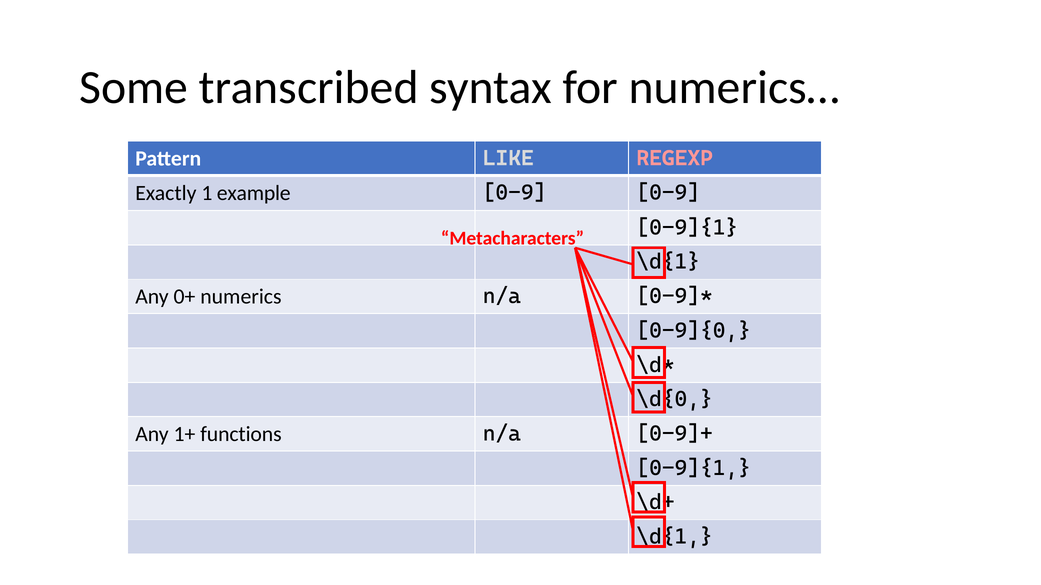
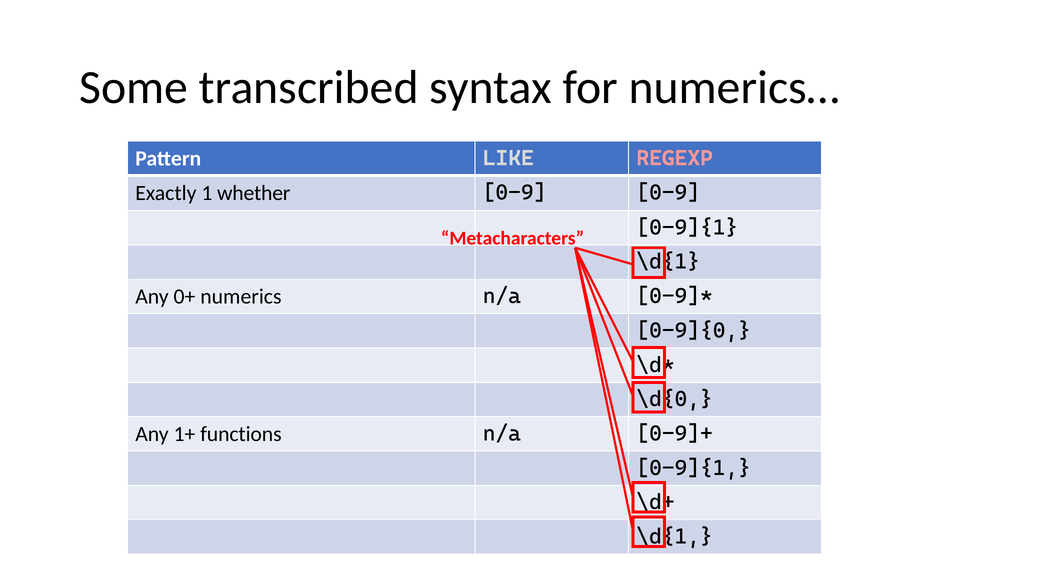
example: example -> whether
